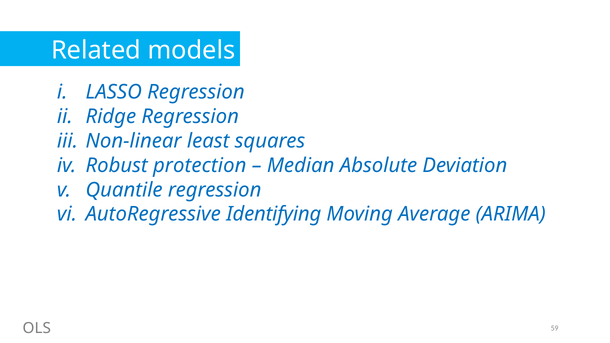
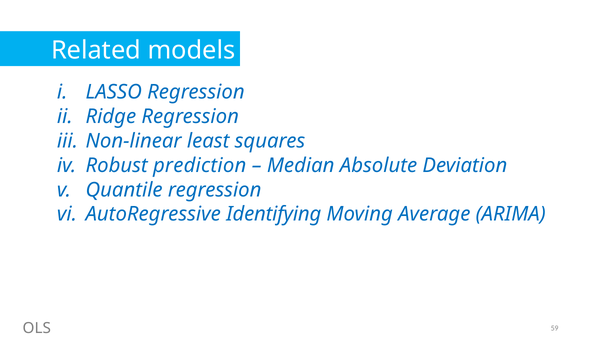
protection: protection -> prediction
